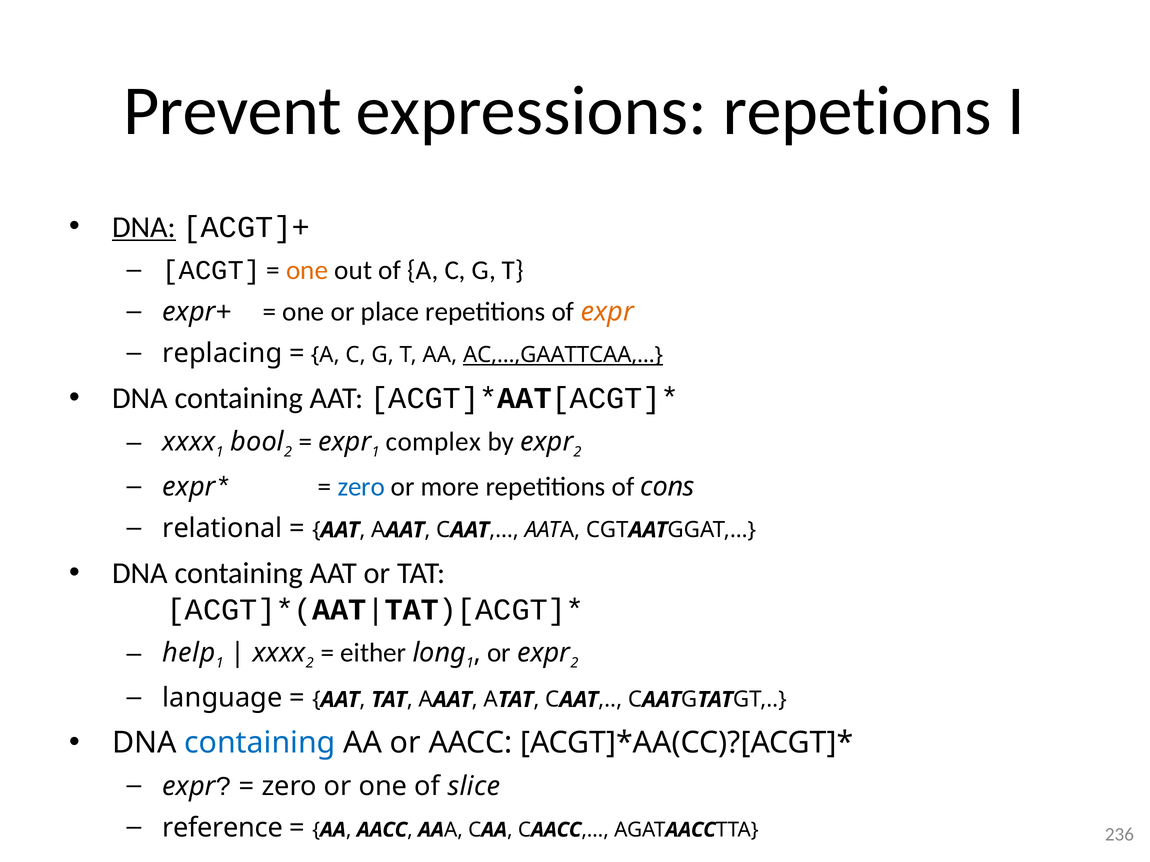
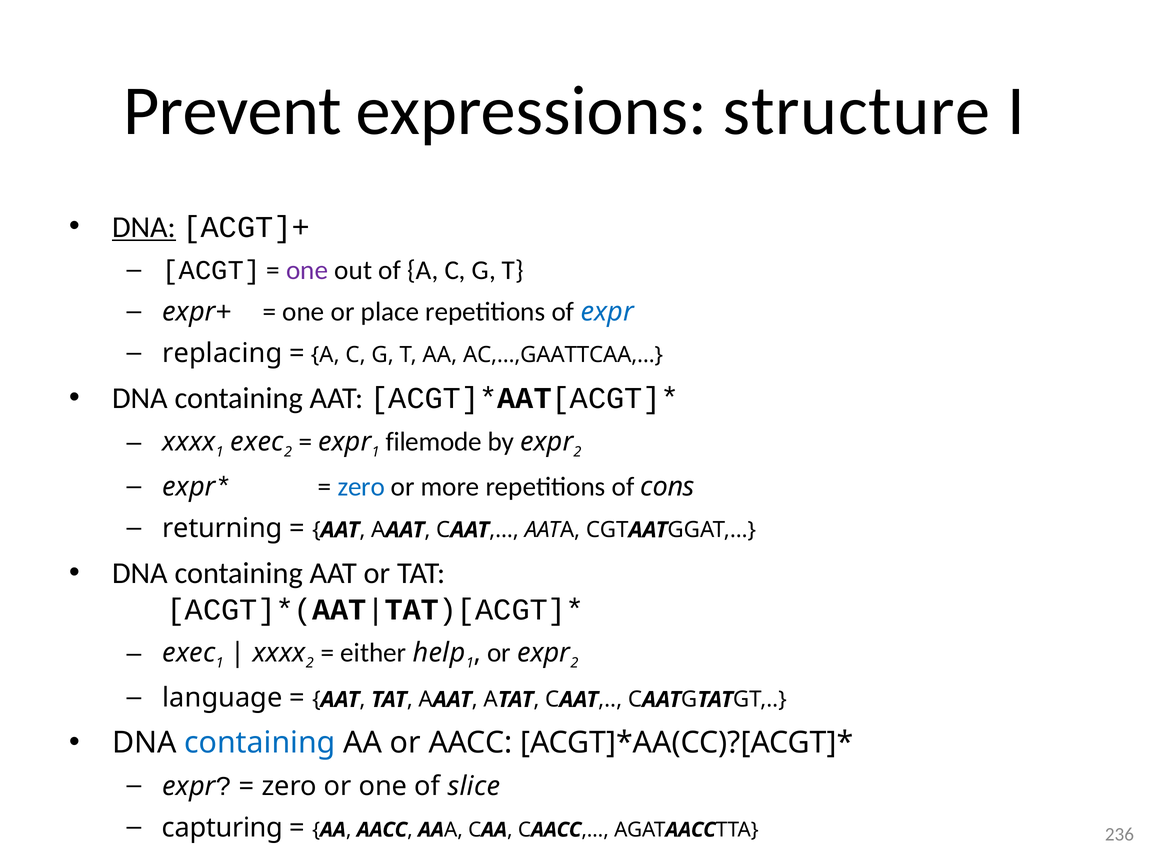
repetions: repetions -> structure
one at (307, 271) colour: orange -> purple
expr at (607, 312) colour: orange -> blue
AC,…,GAATTCAA,… underline: present -> none
bool at (257, 442): bool -> exec
complex: complex -> filemode
relational: relational -> returning
help at (189, 653): help -> exec
long: long -> help
reference: reference -> capturing
